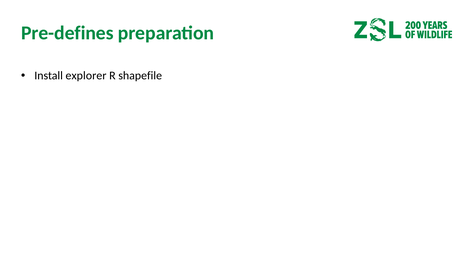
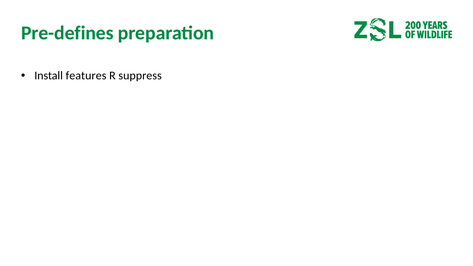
explorer: explorer -> features
shapefile: shapefile -> suppress
